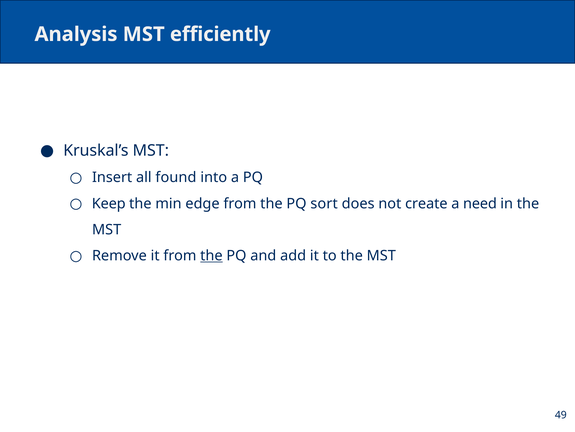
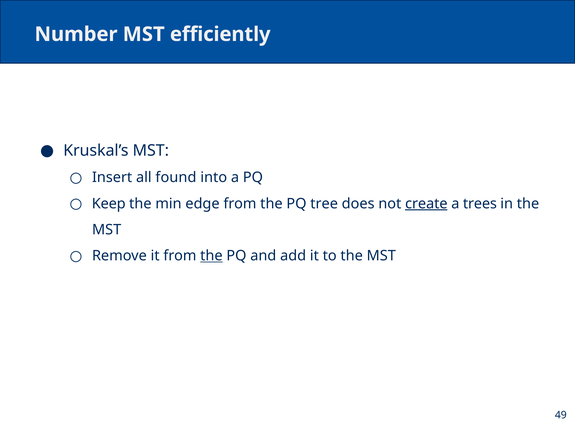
Analysis: Analysis -> Number
sort: sort -> tree
create underline: none -> present
need: need -> trees
